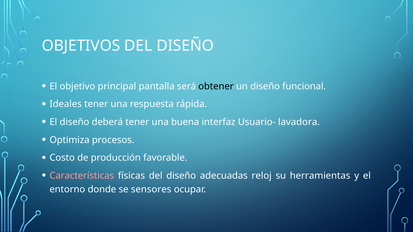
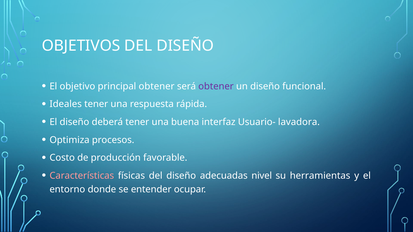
principal pantalla: pantalla -> obtener
obtener at (216, 86) colour: black -> purple
reloj: reloj -> nivel
sensores: sensores -> entender
